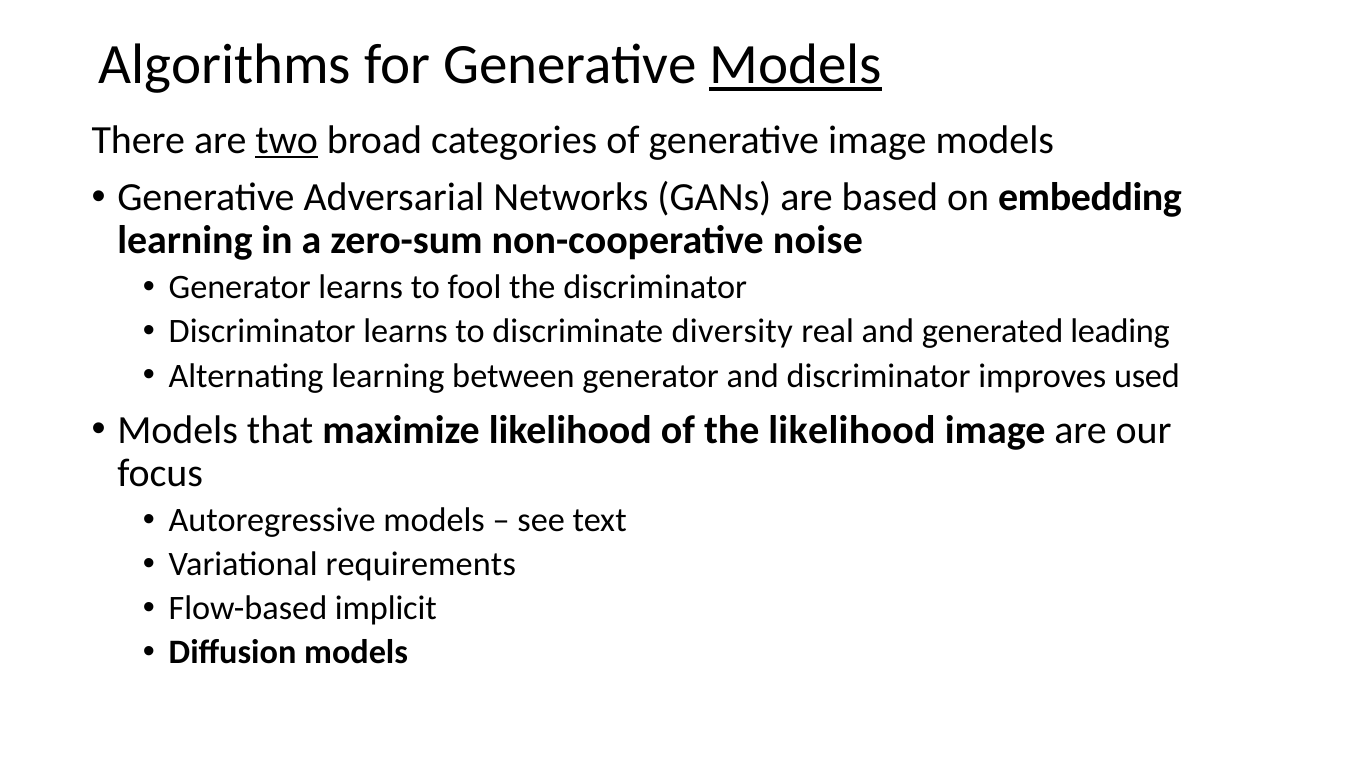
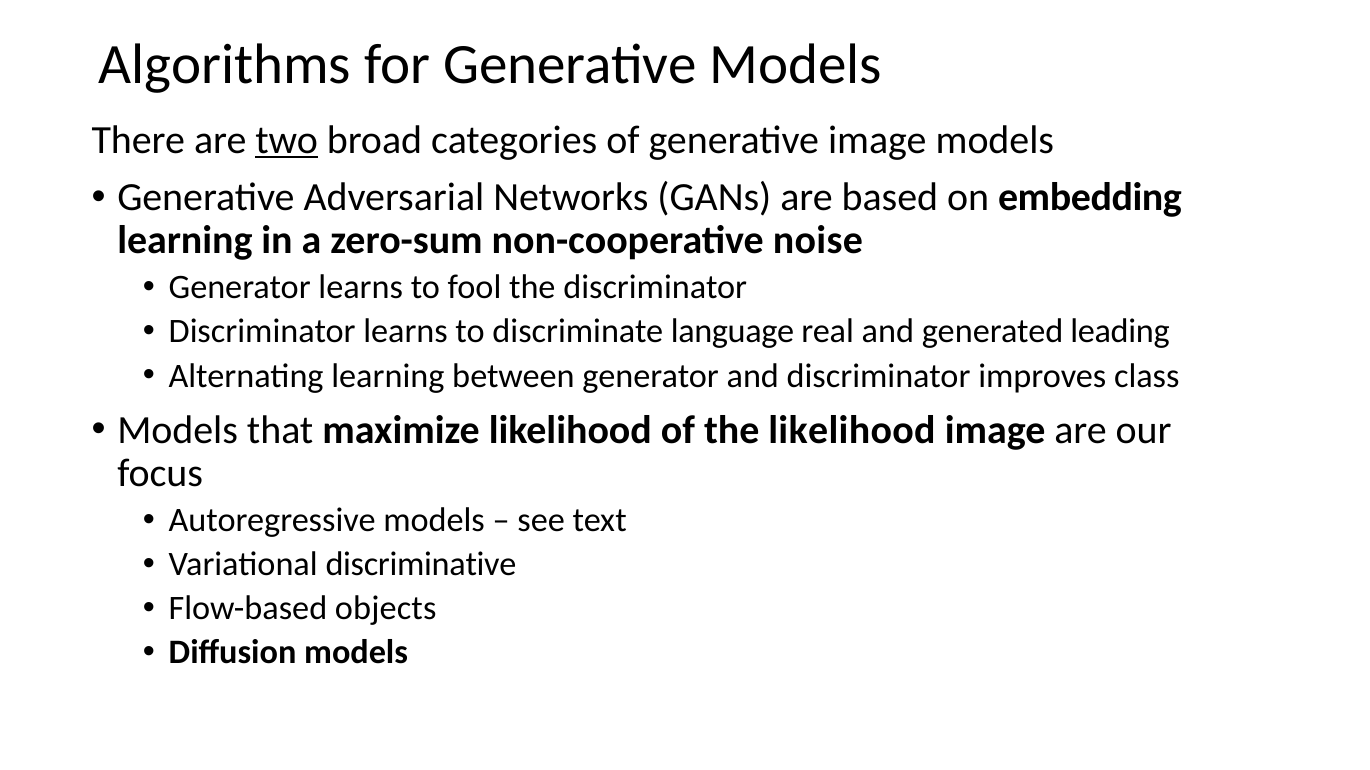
Models at (796, 64) underline: present -> none
diversity: diversity -> language
used: used -> class
requirements: requirements -> discriminative
implicit: implicit -> objects
